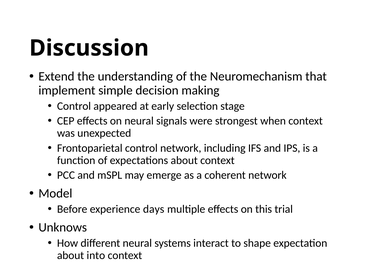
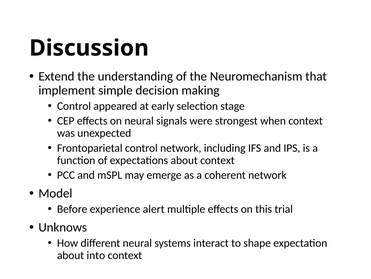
days: days -> alert
